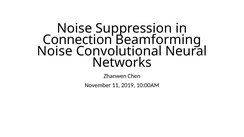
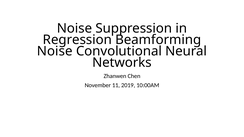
Connection: Connection -> Regression
